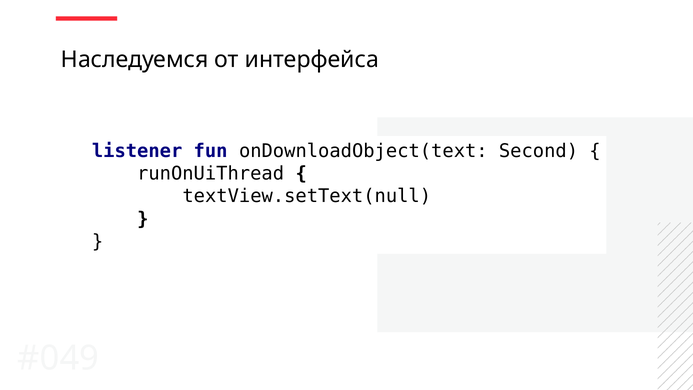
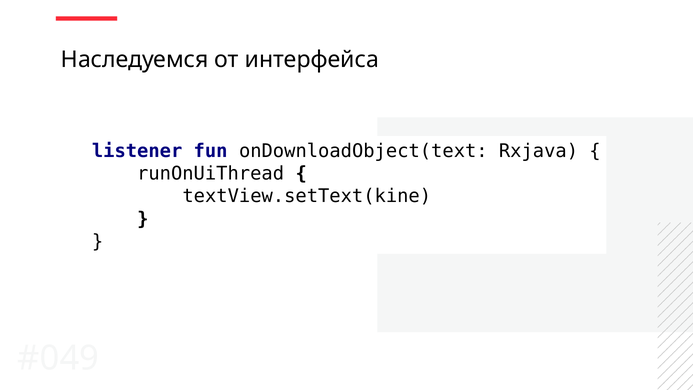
Second: Second -> Rxjava
textView.setText(null: textView.setText(null -> textView.setText(kine
